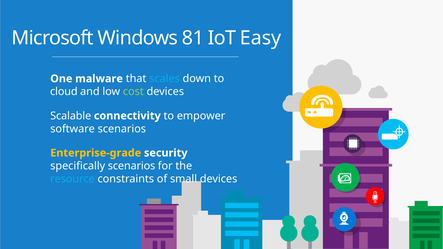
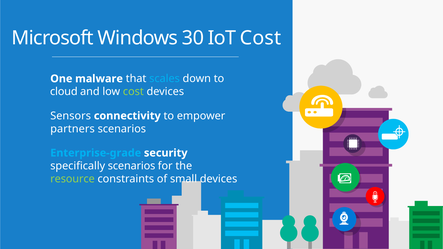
81: 81 -> 30
IoT Easy: Easy -> Cost
Scalable: Scalable -> Sensors
software: software -> partners
Enterprise-grade colour: yellow -> light blue
resource colour: light blue -> light green
